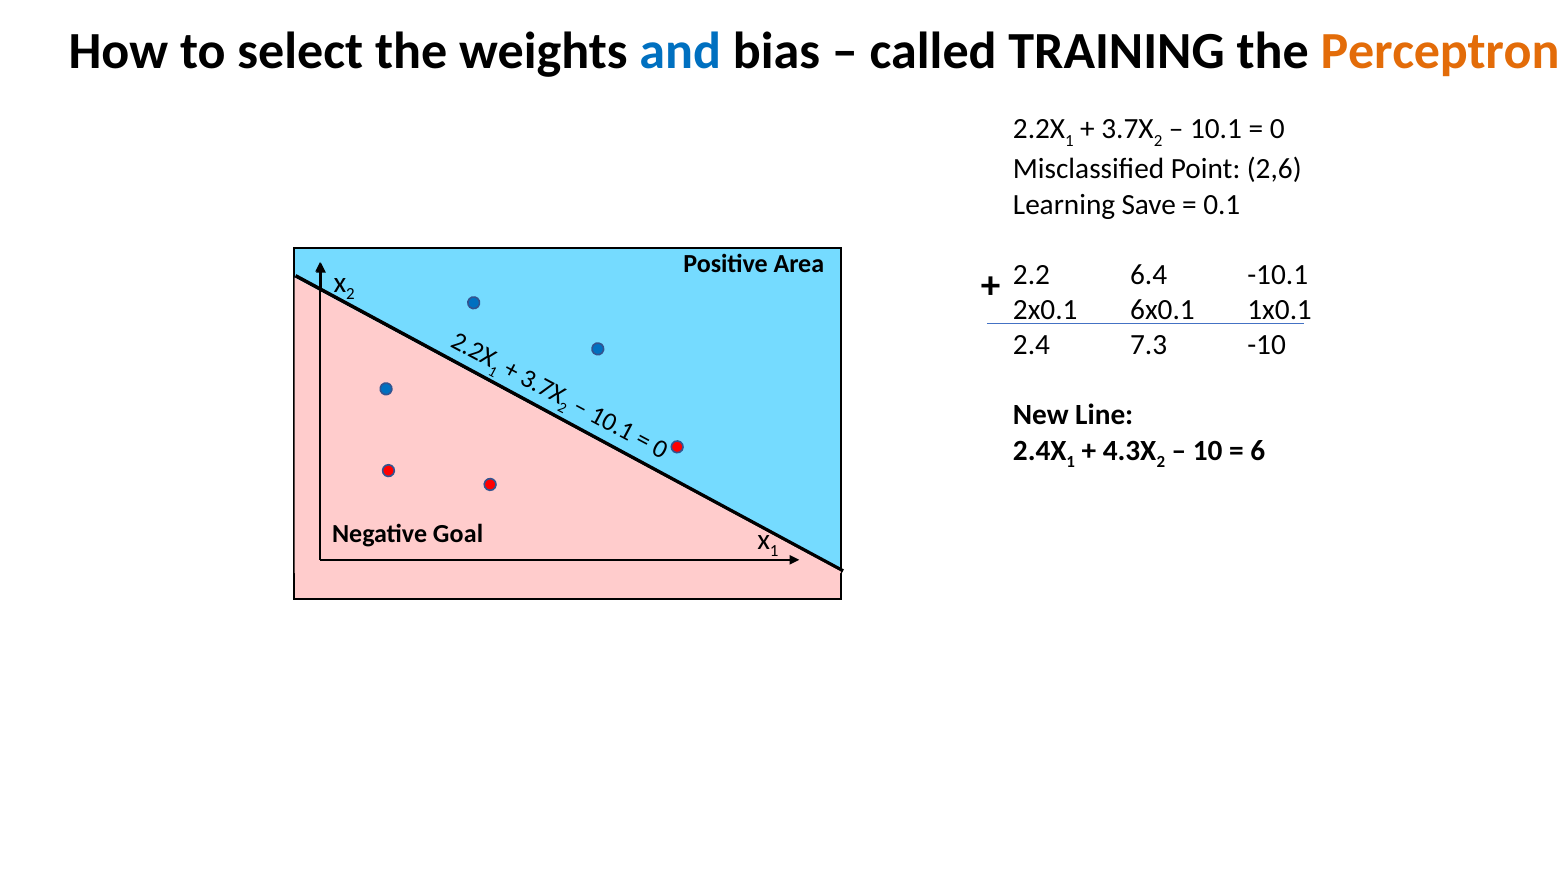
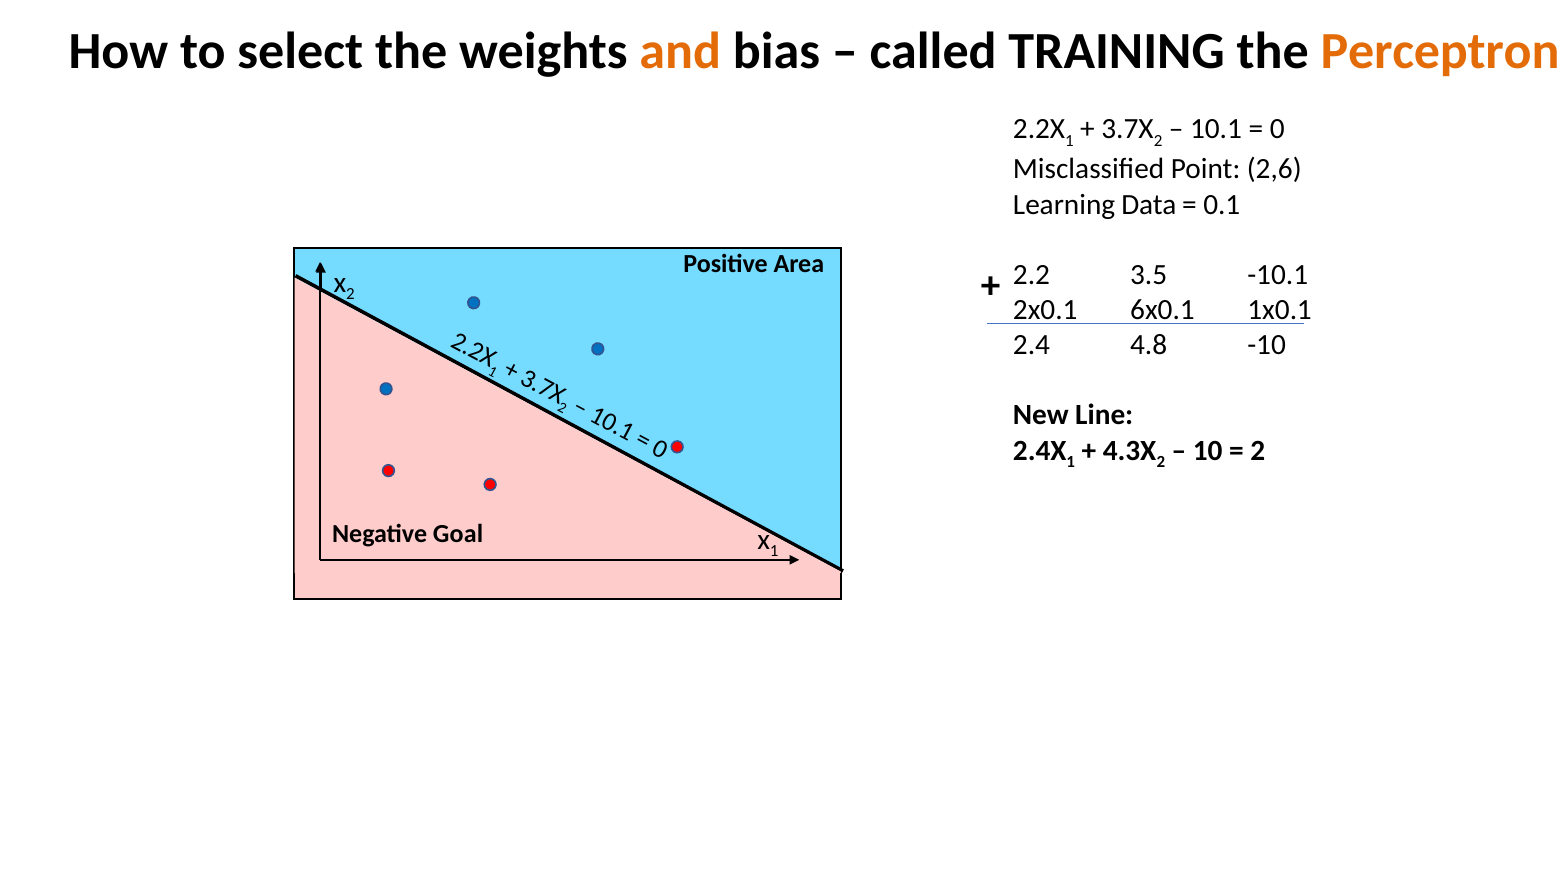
and colour: blue -> orange
Save: Save -> Data
6.4: 6.4 -> 3.5
7.3: 7.3 -> 4.8
6 at (1258, 451): 6 -> 2
